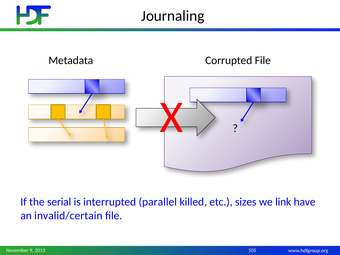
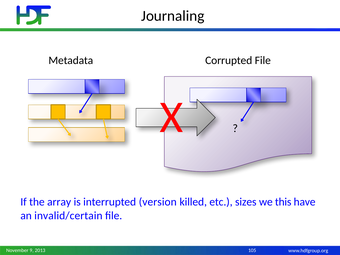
serial: serial -> array
parallel: parallel -> version
link: link -> this
